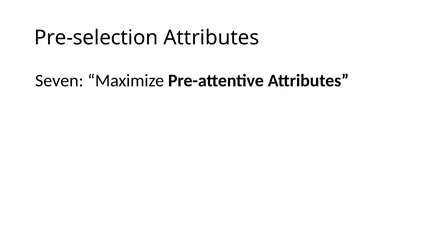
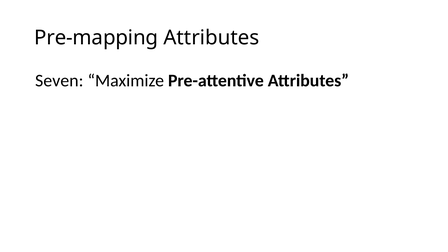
Pre-selection: Pre-selection -> Pre-mapping
